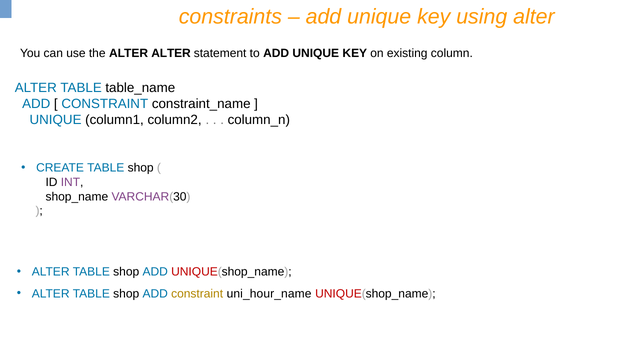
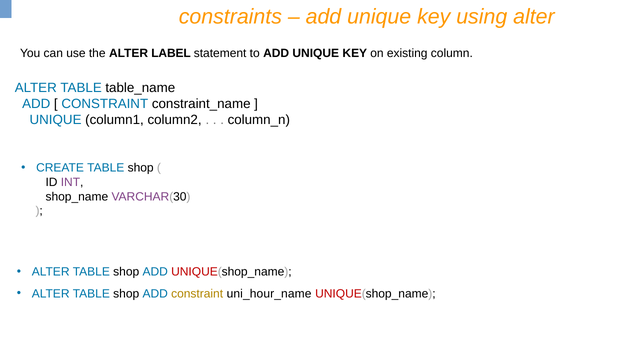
ALTER ALTER: ALTER -> LABEL
